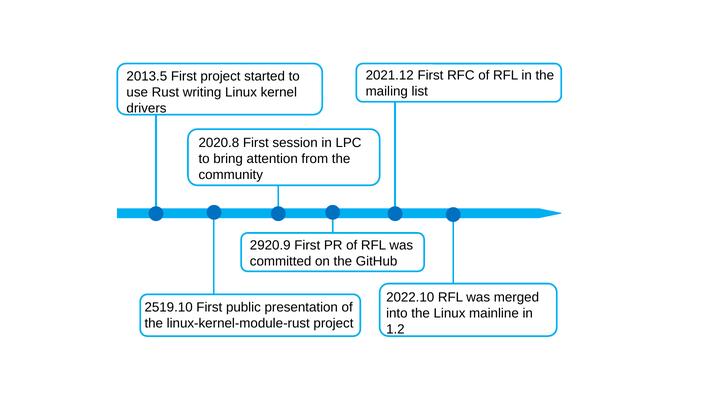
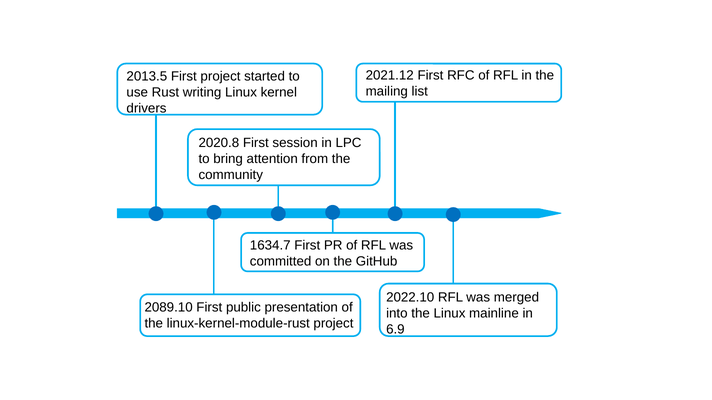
2920.9: 2920.9 -> 1634.7
2519.10: 2519.10 -> 2089.10
1.2: 1.2 -> 6.9
